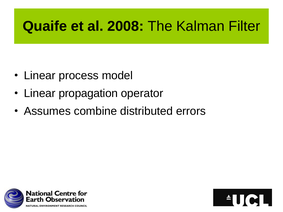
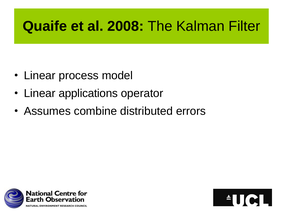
propagation: propagation -> applications
